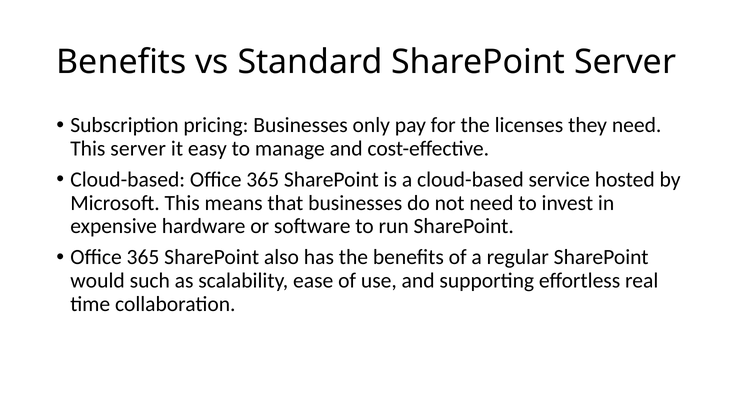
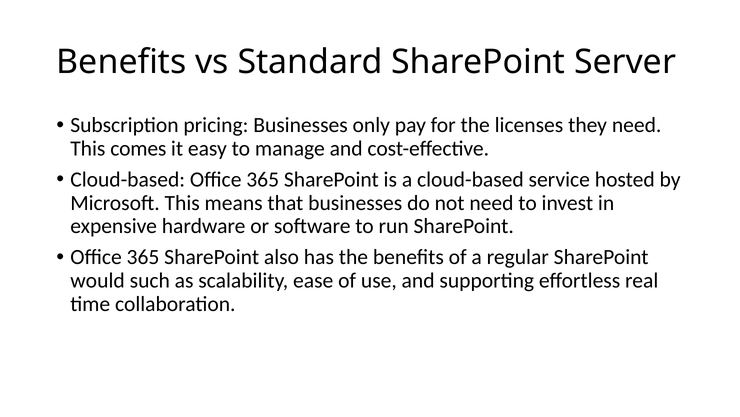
This server: server -> comes
